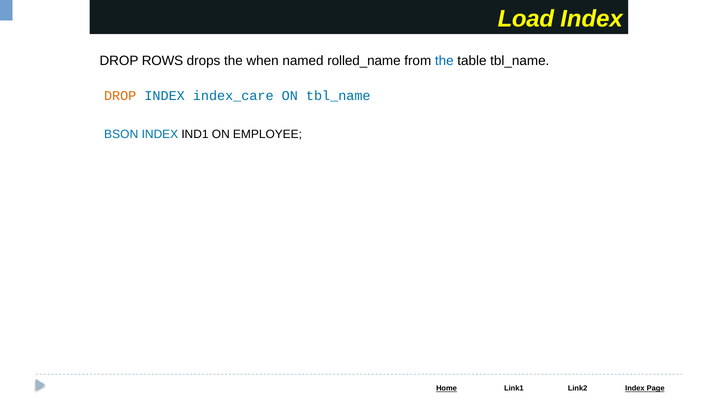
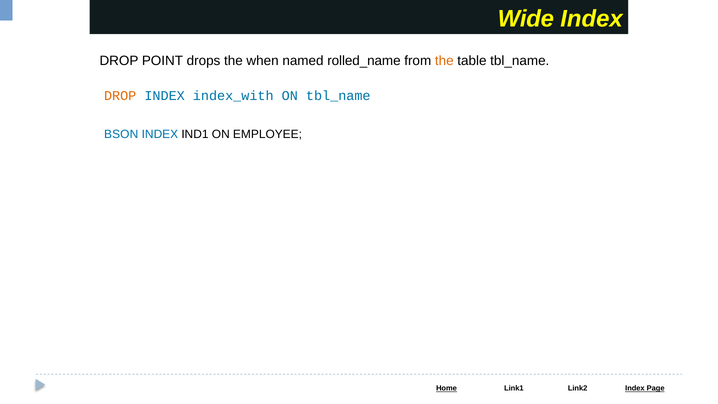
Load: Load -> Wide
ROWS: ROWS -> POINT
the at (444, 61) colour: blue -> orange
index_care: index_care -> index_with
